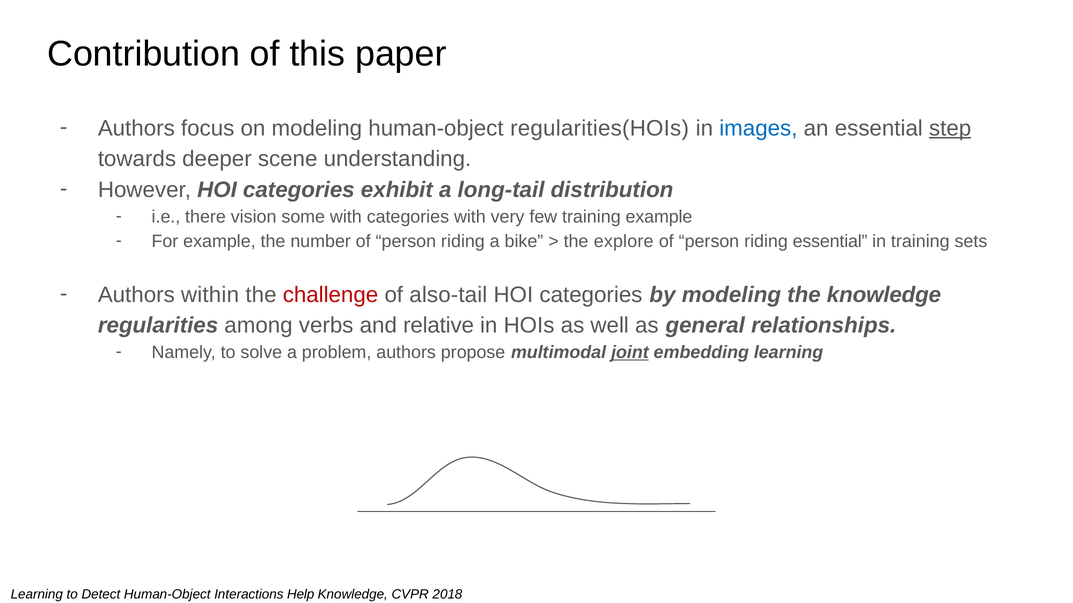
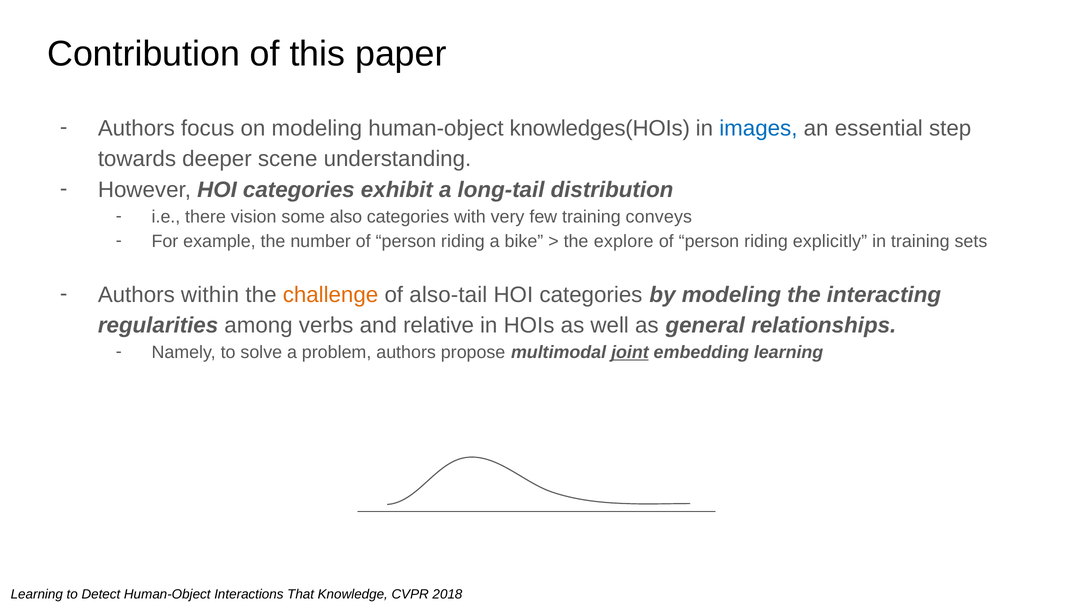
regularities(HOIs: regularities(HOIs -> knowledges(HOIs
step underline: present -> none
some with: with -> also
training example: example -> conveys
riding essential: essential -> explicitly
challenge colour: red -> orange
the knowledge: knowledge -> interacting
Help: Help -> That
